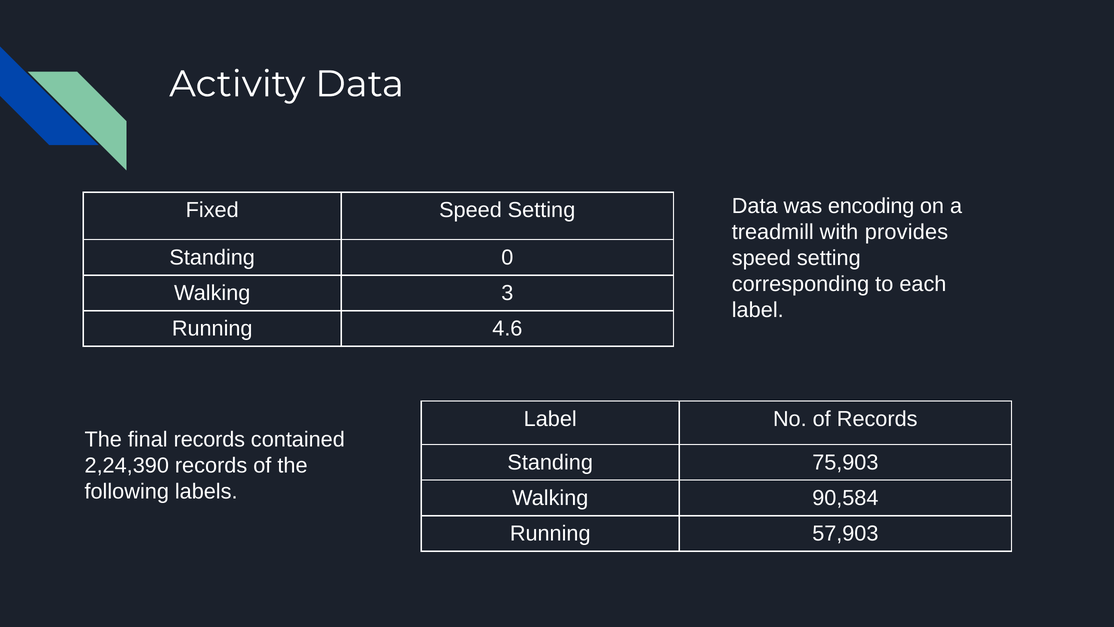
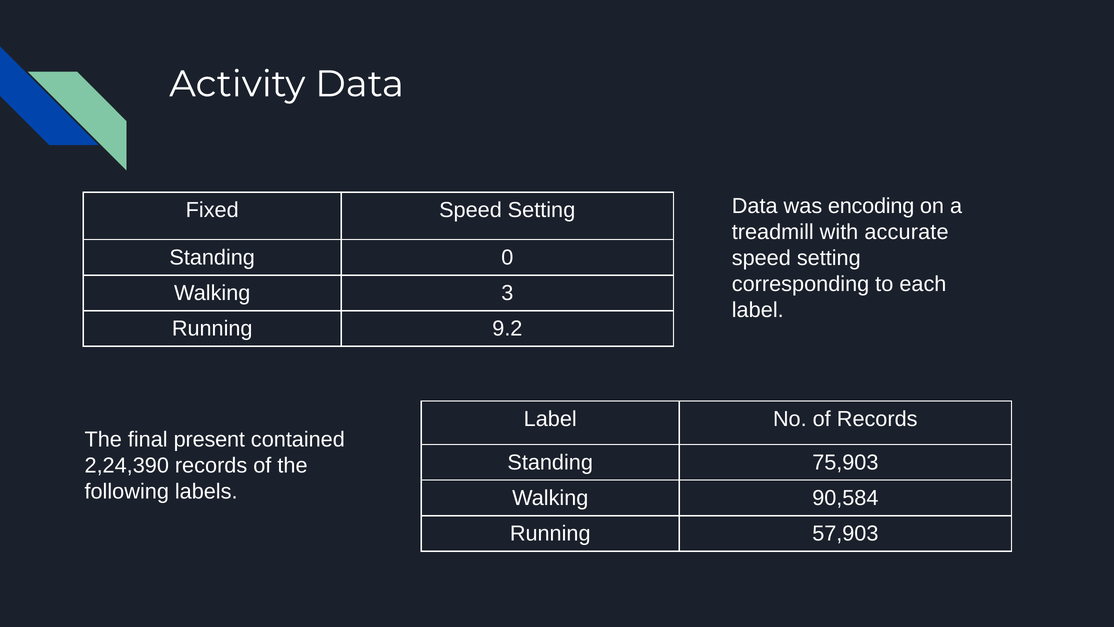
provides: provides -> accurate
4.6: 4.6 -> 9.2
final records: records -> present
